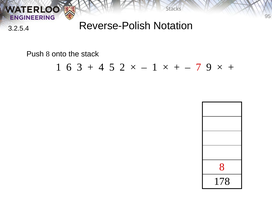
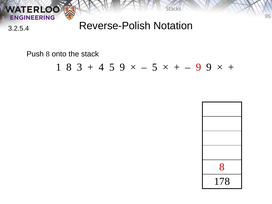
1 6: 6 -> 8
5 2: 2 -> 9
1 at (155, 67): 1 -> 5
7 at (198, 67): 7 -> 9
